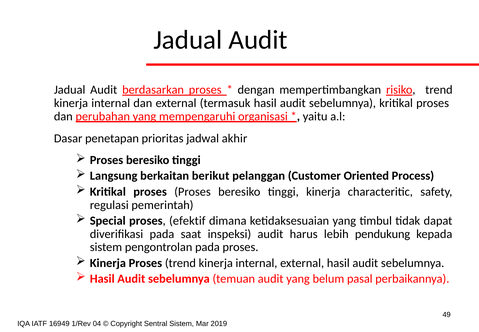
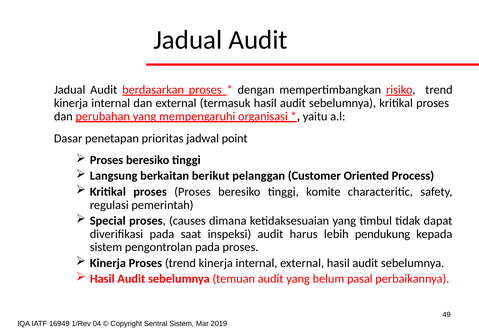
akhir: akhir -> point
tinggi kinerja: kinerja -> komite
efektif: efektif -> causes
